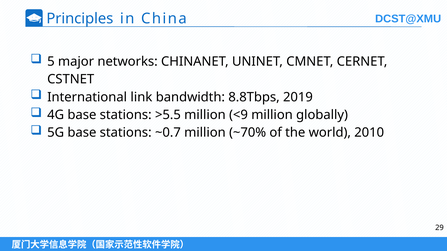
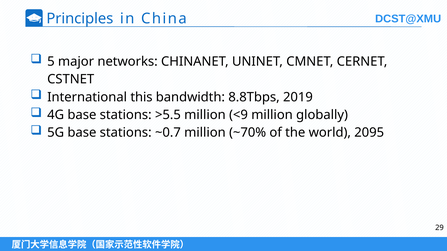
link: link -> this
2010: 2010 -> 2095
